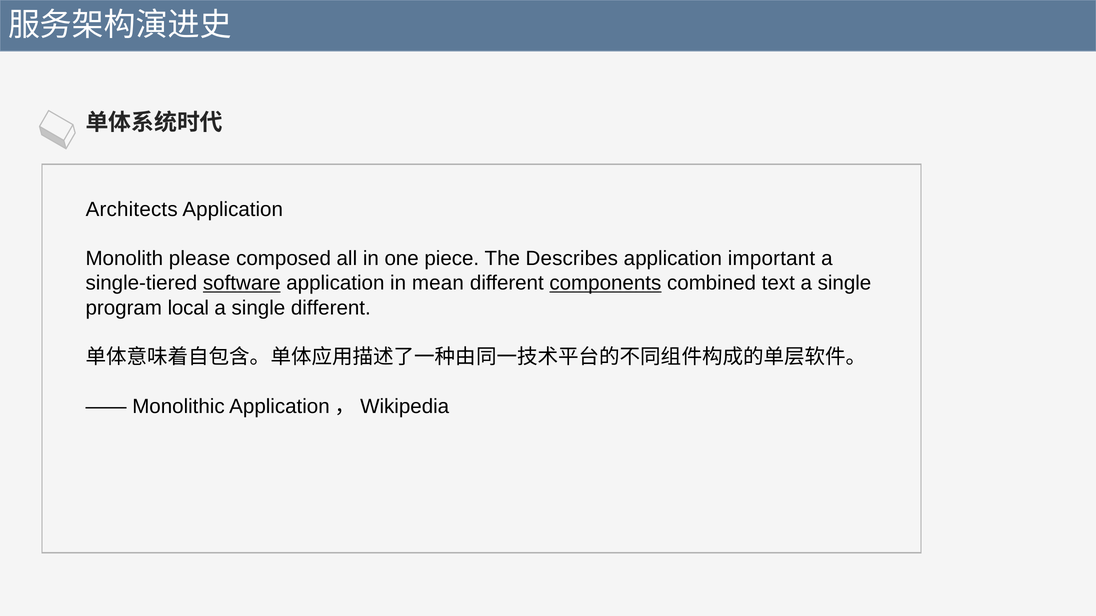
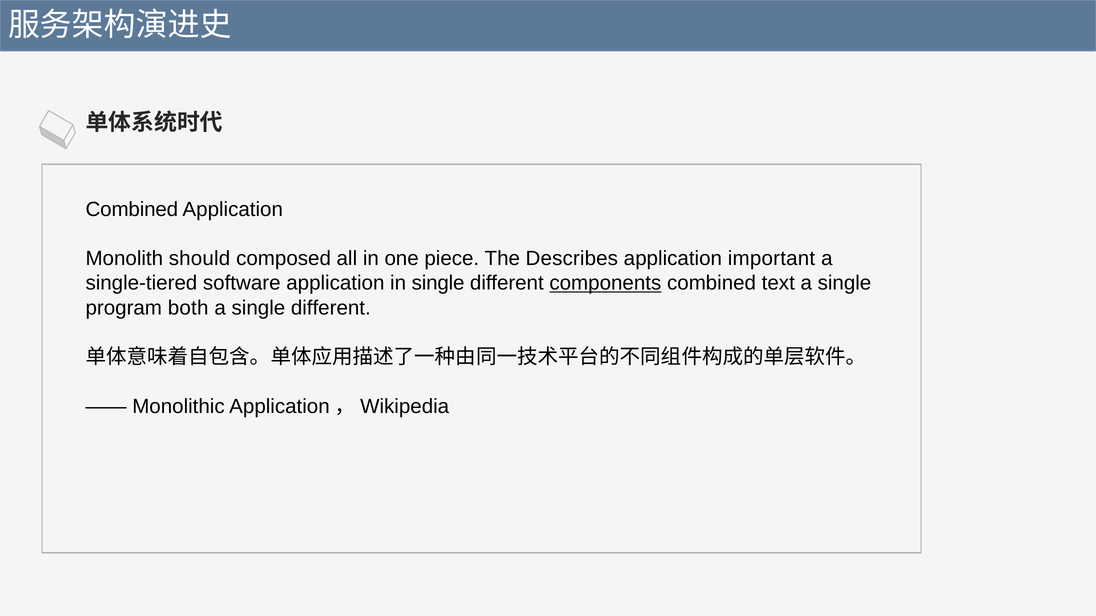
Architects at (132, 209): Architects -> Combined
please: please -> should
software underline: present -> none
in mean: mean -> single
local: local -> both
